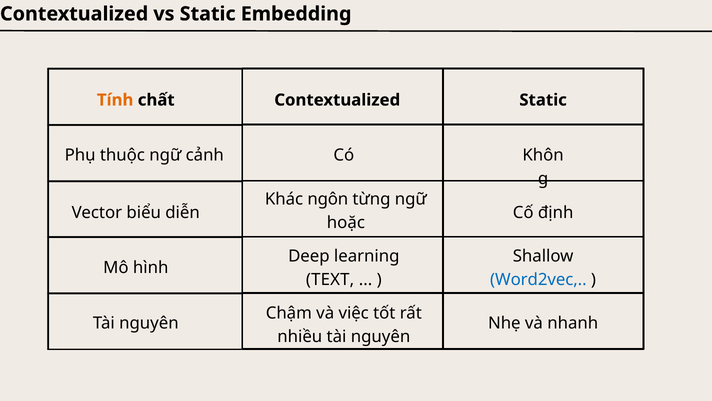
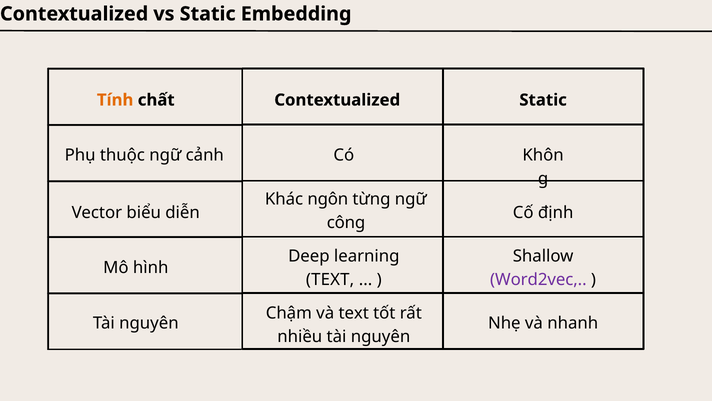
hoặc: hoặc -> công
Word2vec colour: blue -> purple
và việc: việc -> text
